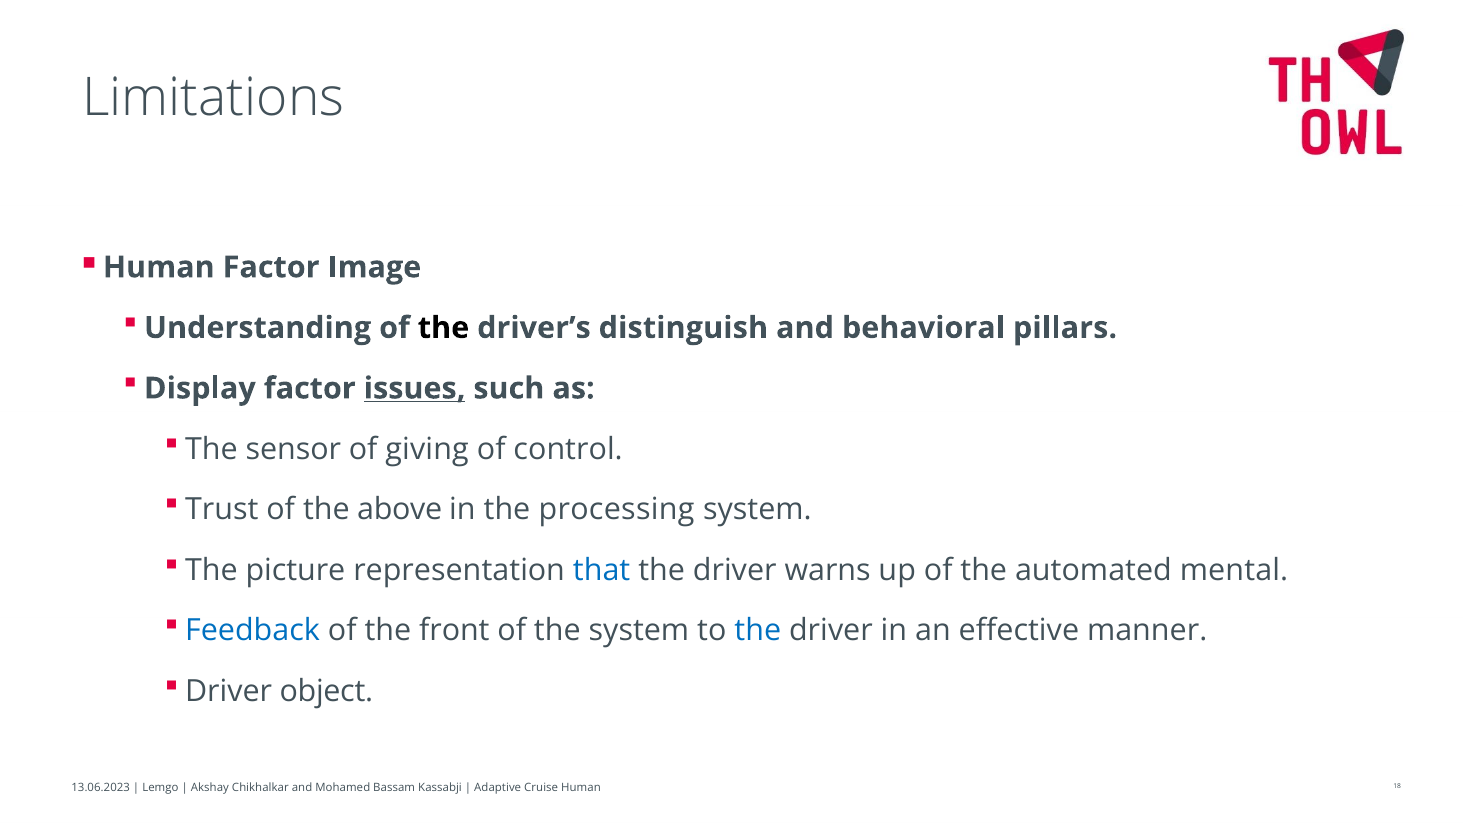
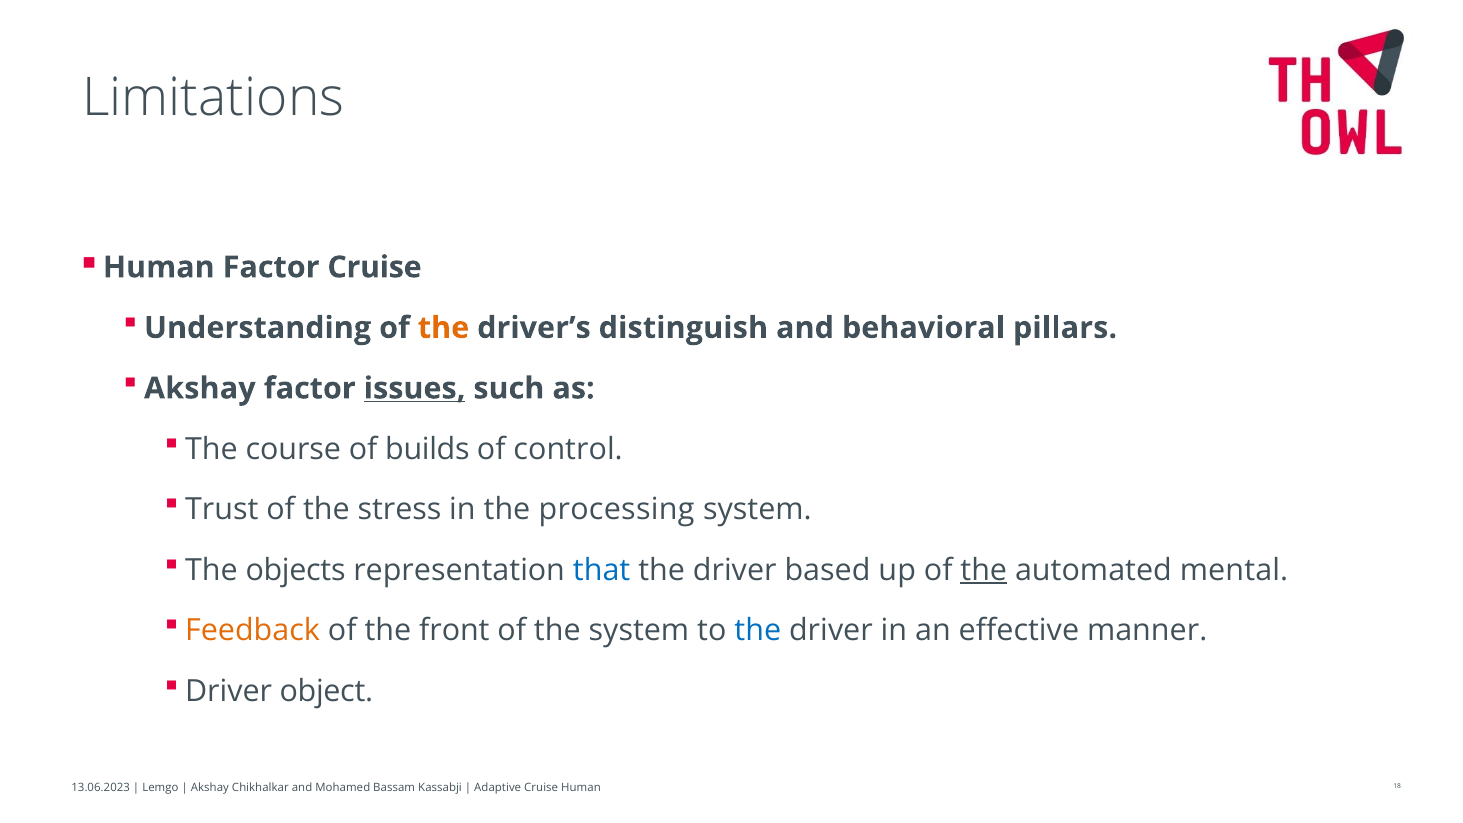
Factor Image: Image -> Cruise
the at (443, 328) colour: black -> orange
Display at (200, 388): Display -> Akshay
sensor: sensor -> course
giving: giving -> builds
above: above -> stress
picture: picture -> objects
warns: warns -> based
the at (984, 570) underline: none -> present
Feedback colour: blue -> orange
